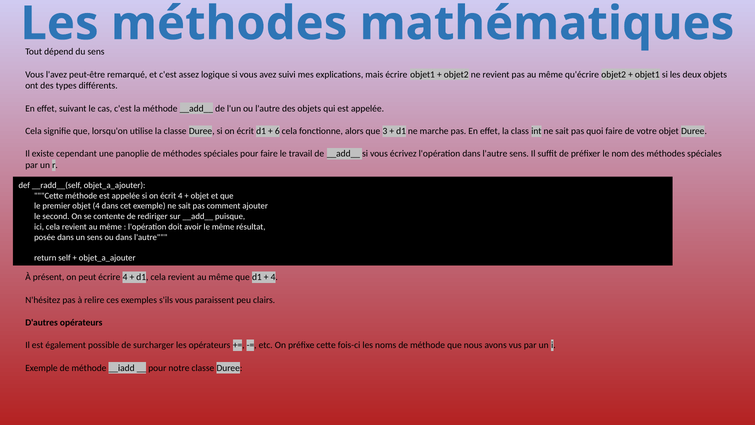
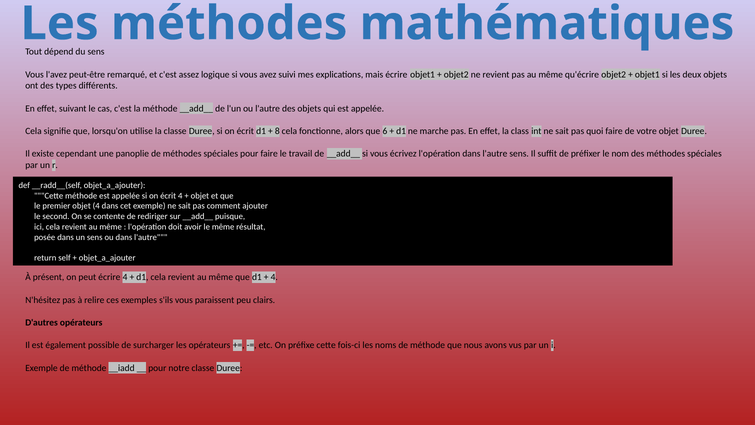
6: 6 -> 8
3: 3 -> 6
